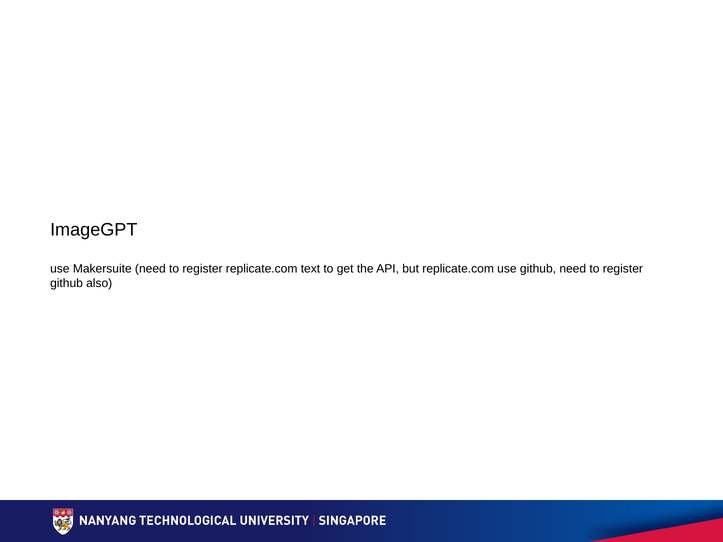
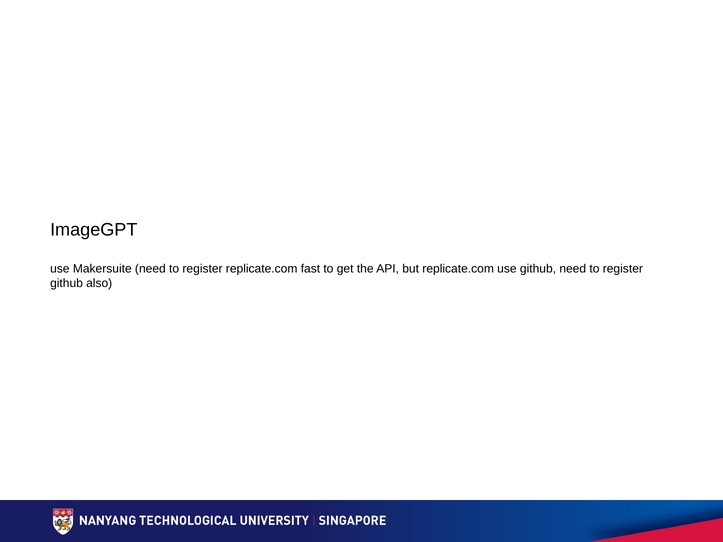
text: text -> fast
